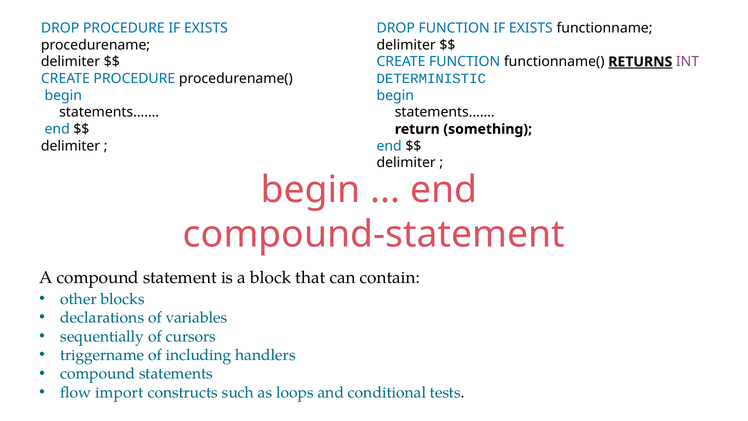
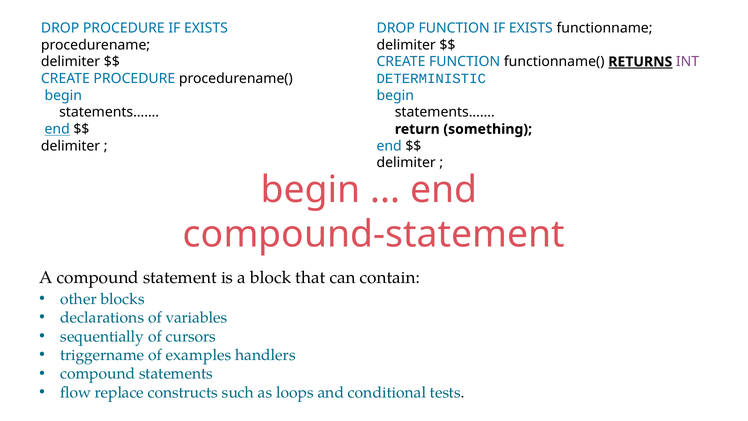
end at (57, 129) underline: none -> present
including: including -> examples
import: import -> replace
